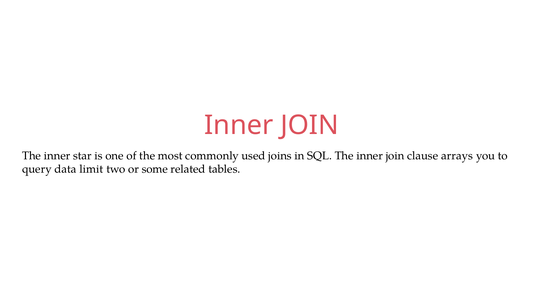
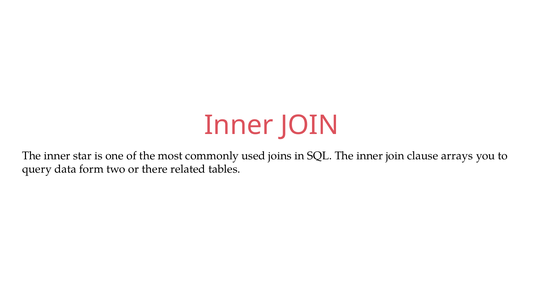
limit: limit -> form
some: some -> there
